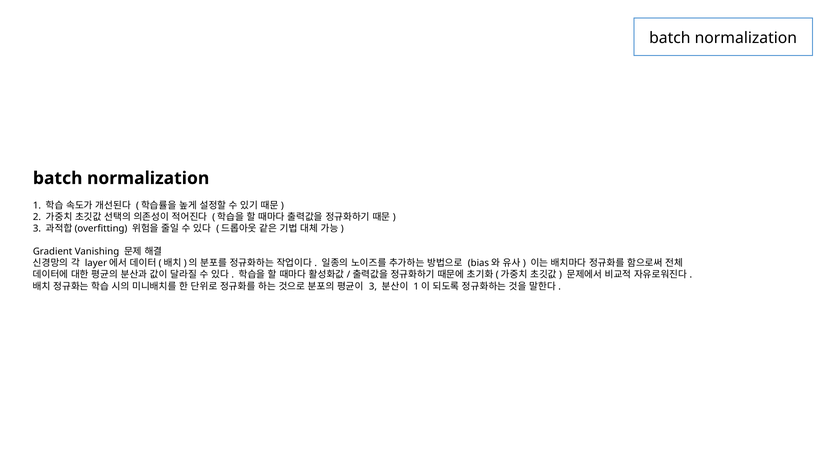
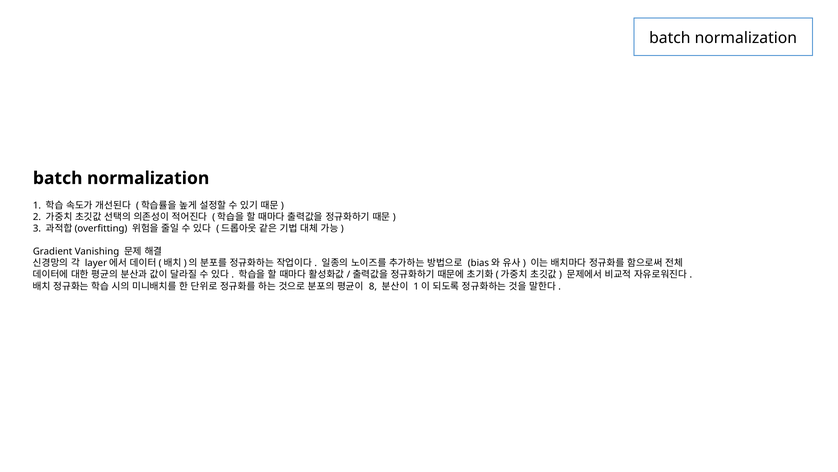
3 at (373, 286): 3 -> 8
